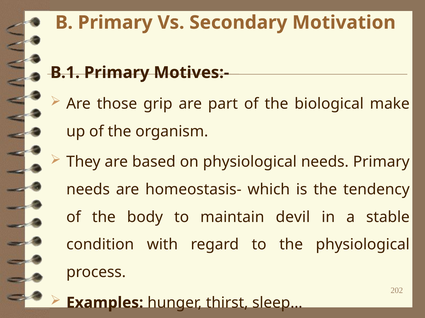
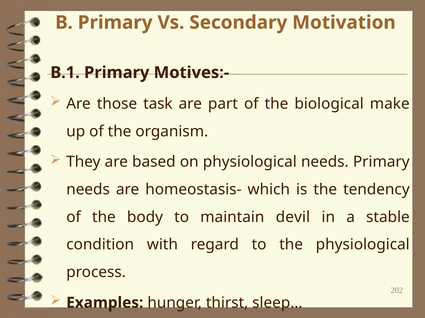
grip: grip -> task
